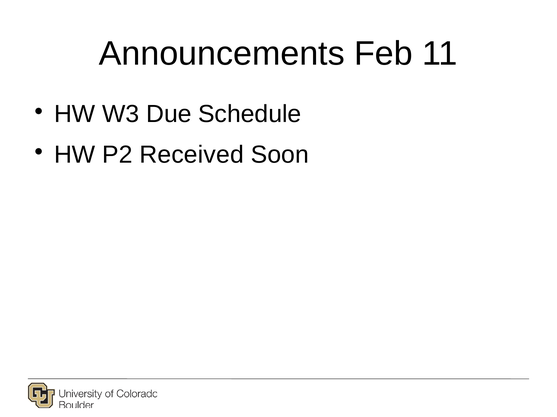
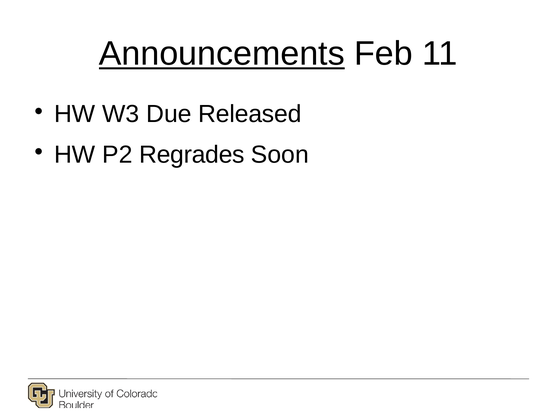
Announcements underline: none -> present
Schedule: Schedule -> Released
Received: Received -> Regrades
